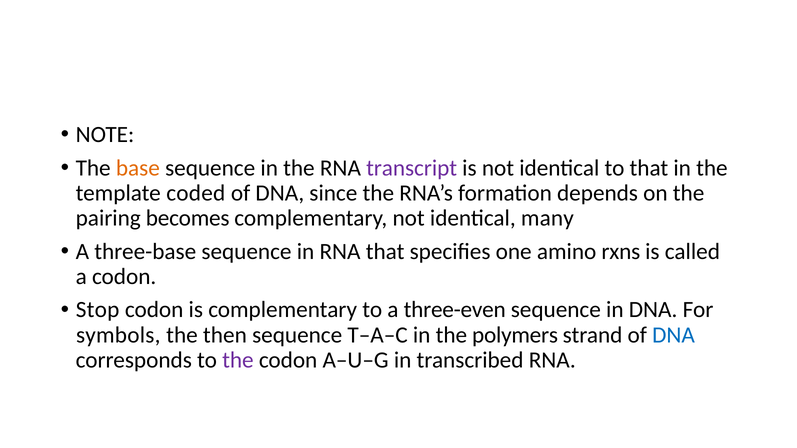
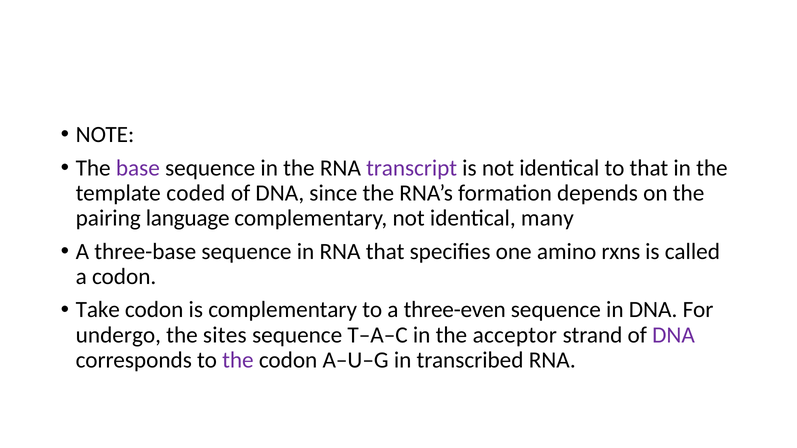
base colour: orange -> purple
becomes: becomes -> language
Stop: Stop -> Take
symbols: symbols -> undergo
then: then -> sites
polymers: polymers -> acceptor
DNA at (674, 335) colour: blue -> purple
